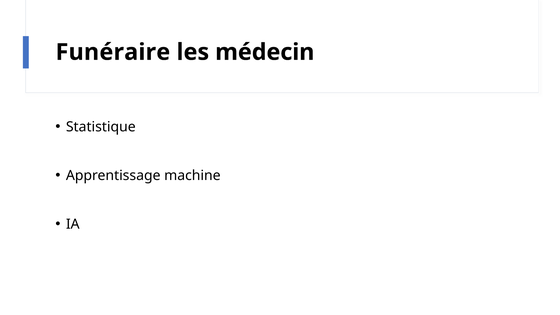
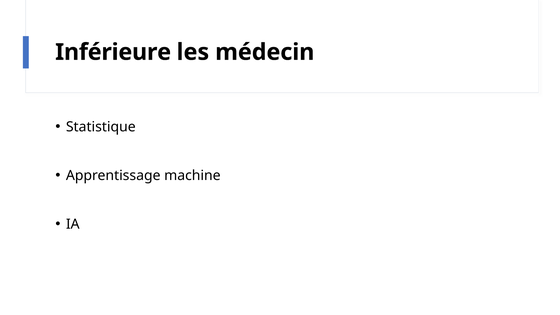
Funéraire: Funéraire -> Inférieure
